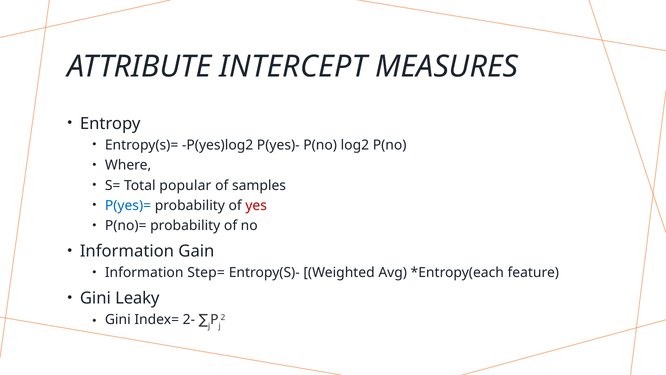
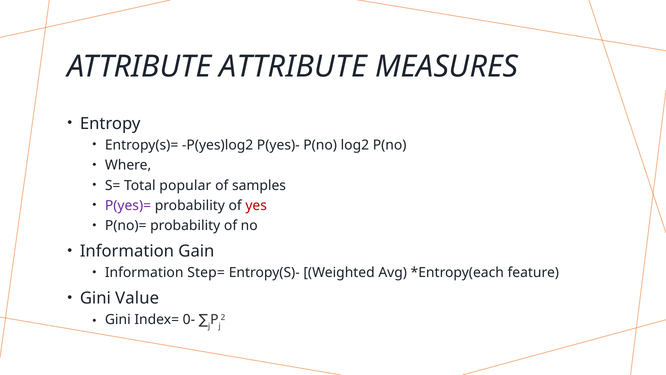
ATTRIBUTE INTERCEPT: INTERCEPT -> ATTRIBUTE
P(yes)= colour: blue -> purple
Leaky: Leaky -> Value
2-: 2- -> 0-
